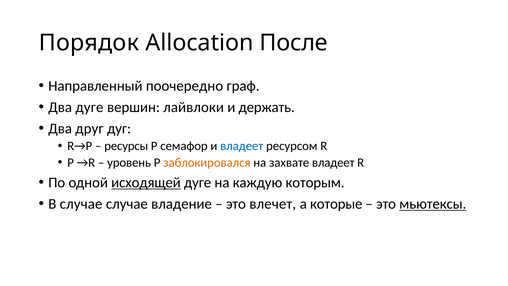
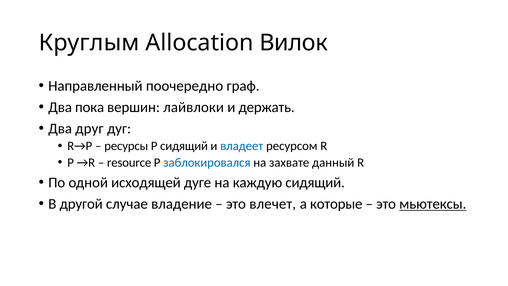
Порядок: Порядок -> Круглым
После: После -> Вилок
Два дуге: дуге -> пока
P семафор: семафор -> сидящий
уровень: уровень -> resource
заблокировался colour: orange -> blue
захвате владеет: владеет -> данный
исходящей underline: present -> none
каждую которым: которым -> сидящий
В случае: случае -> другой
